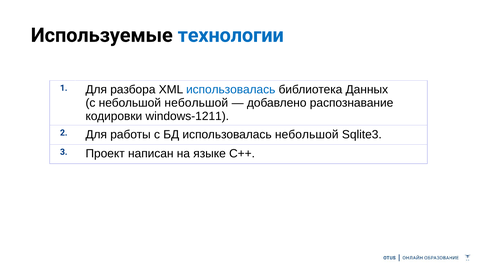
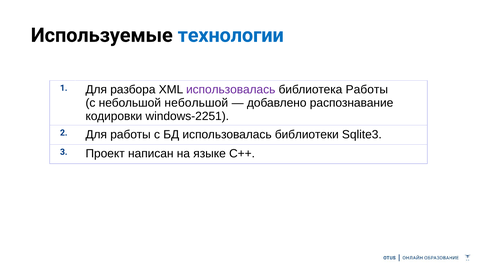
использовалась at (231, 90) colour: blue -> purple
библиотека Данных: Данных -> Работы
windows-1211: windows-1211 -> windows-2251
использовалась небольшой: небольшой -> библиотеки
